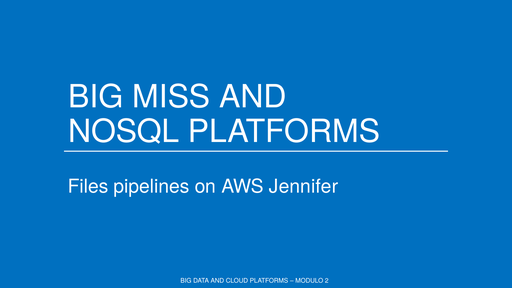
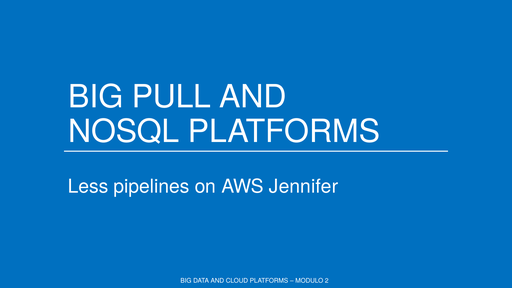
MISS: MISS -> PULL
Files: Files -> Less
